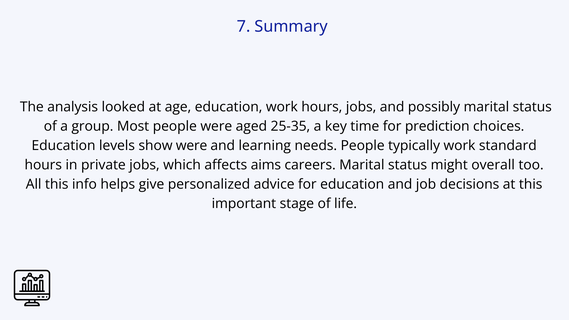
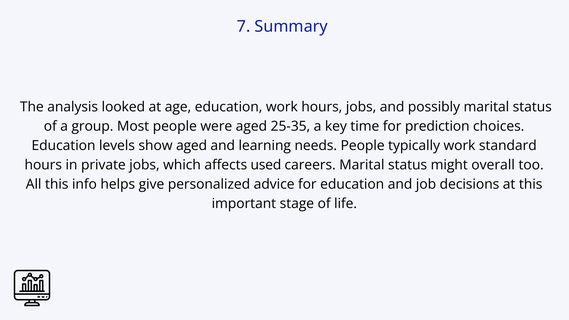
show were: were -> aged
aims: aims -> used
